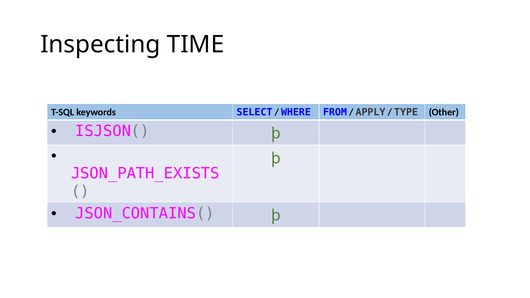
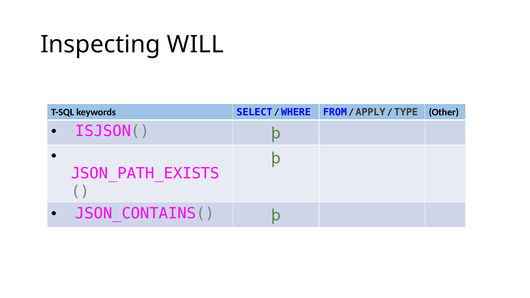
TIME: TIME -> WILL
